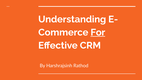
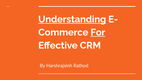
Understanding underline: none -> present
